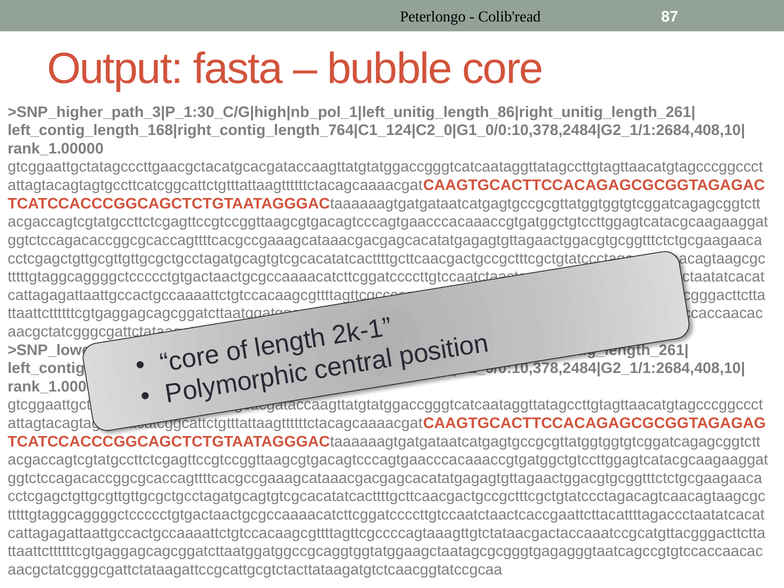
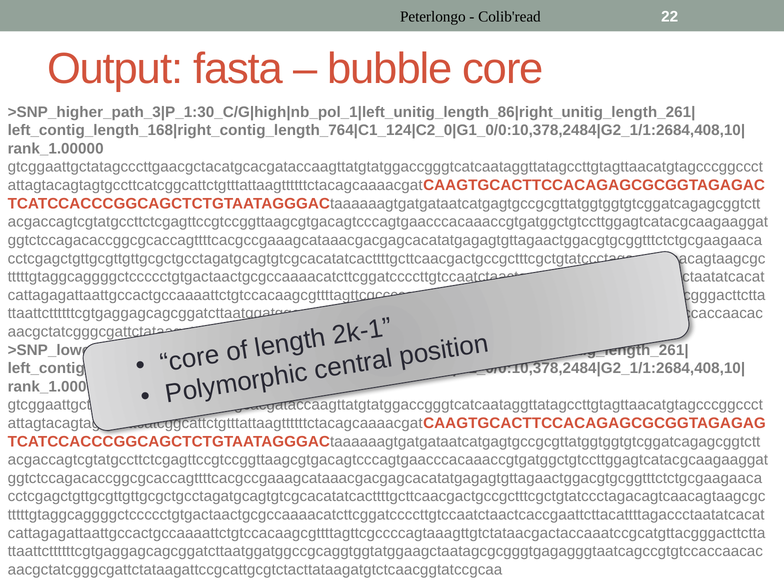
87: 87 -> 22
